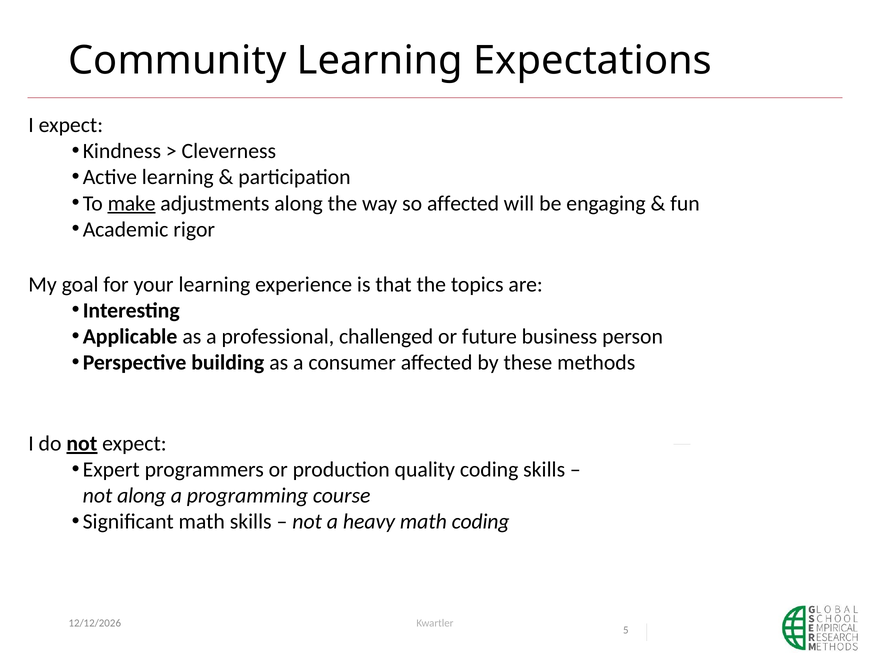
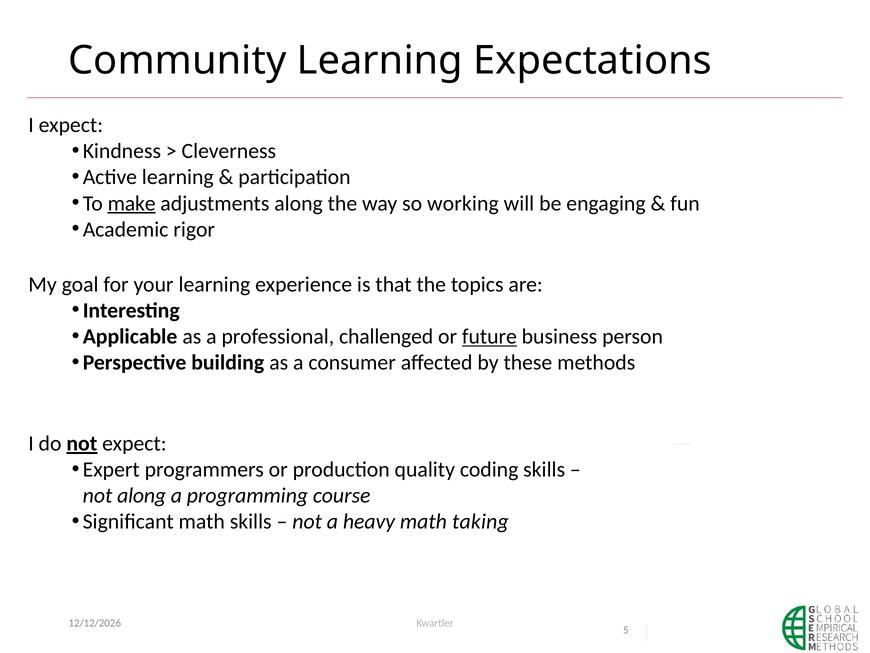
so affected: affected -> working
future underline: none -> present
math coding: coding -> taking
